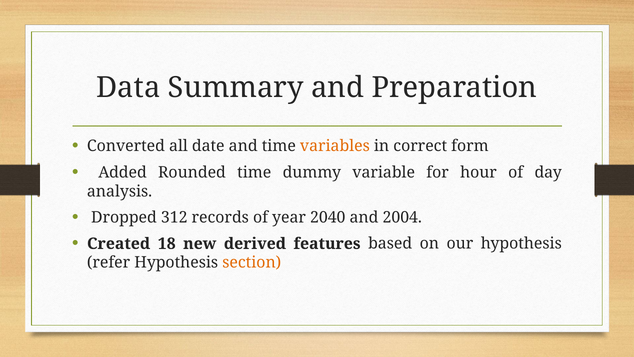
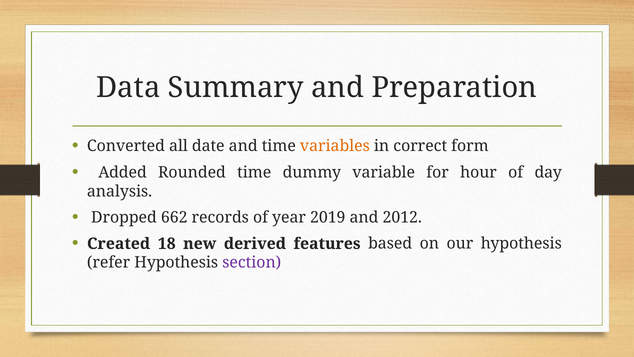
312: 312 -> 662
2040: 2040 -> 2019
2004: 2004 -> 2012
section colour: orange -> purple
